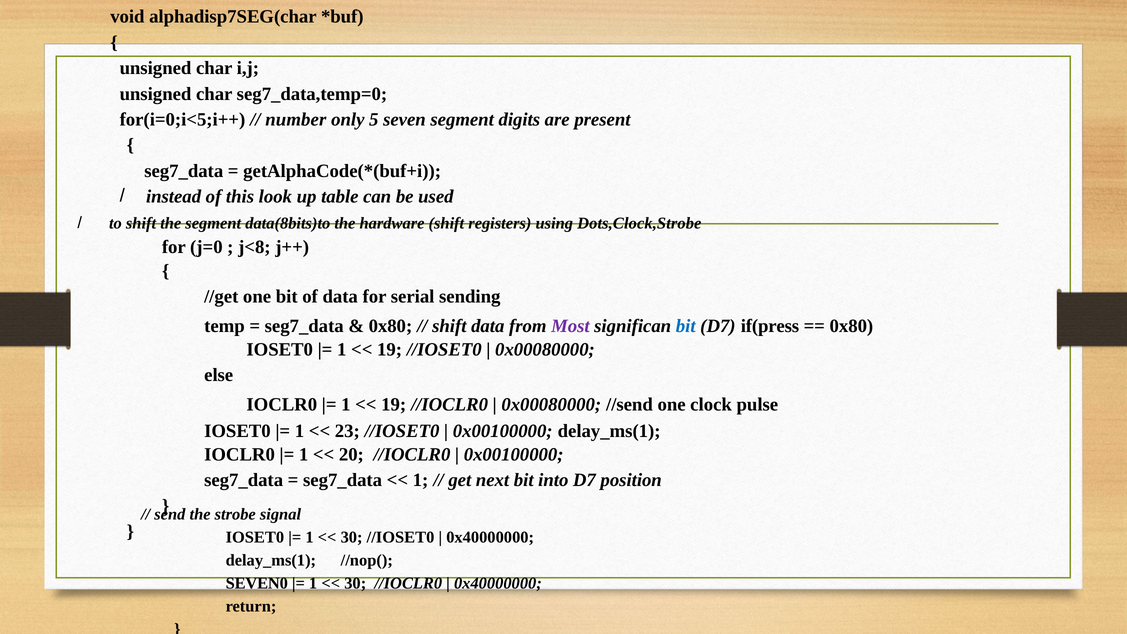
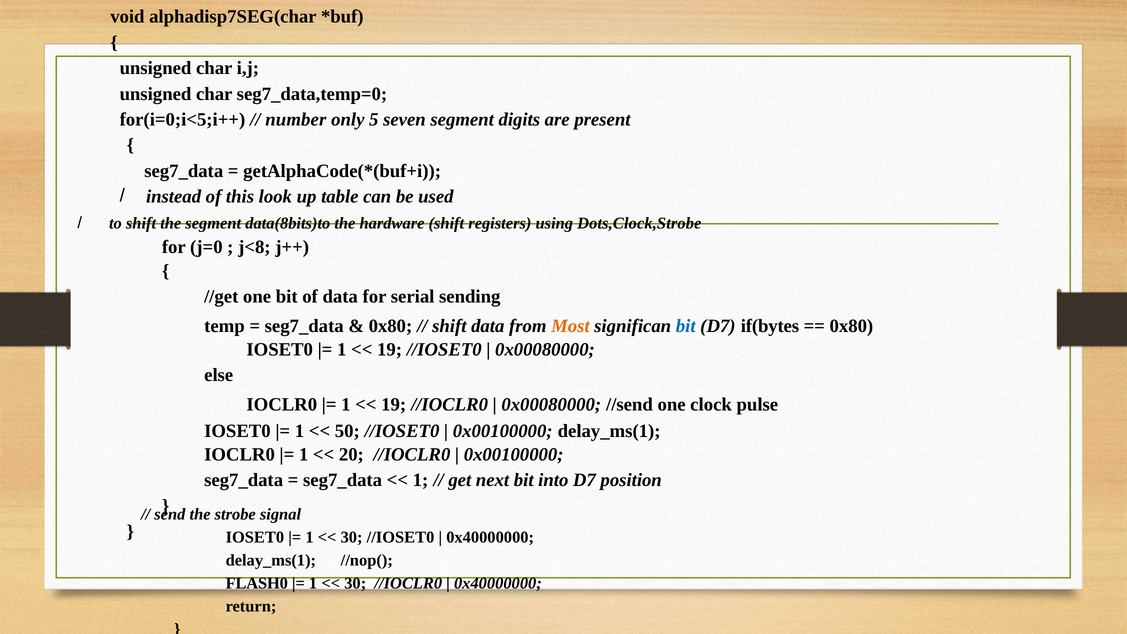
Most colour: purple -> orange
if(press: if(press -> if(bytes
23: 23 -> 50
SEVEN0: SEVEN0 -> FLASH0
